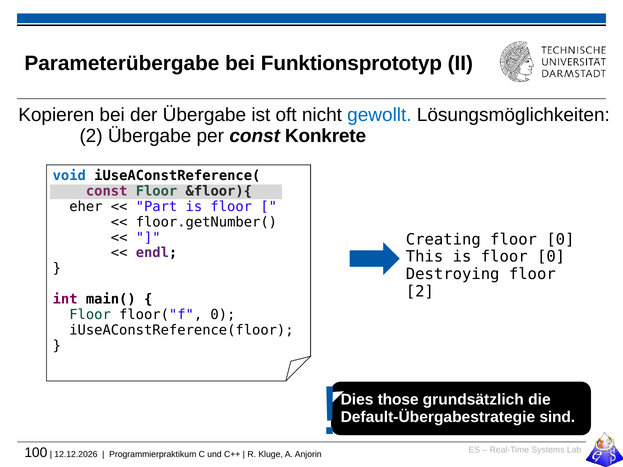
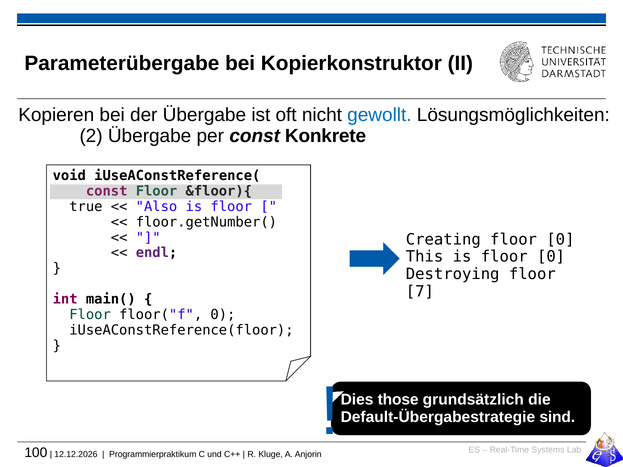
Funktionsprototyp: Funktionsprototyp -> Kopierkonstruktor
void colour: blue -> black
eher: eher -> true
Part: Part -> Also
2 at (420, 292): 2 -> 7
